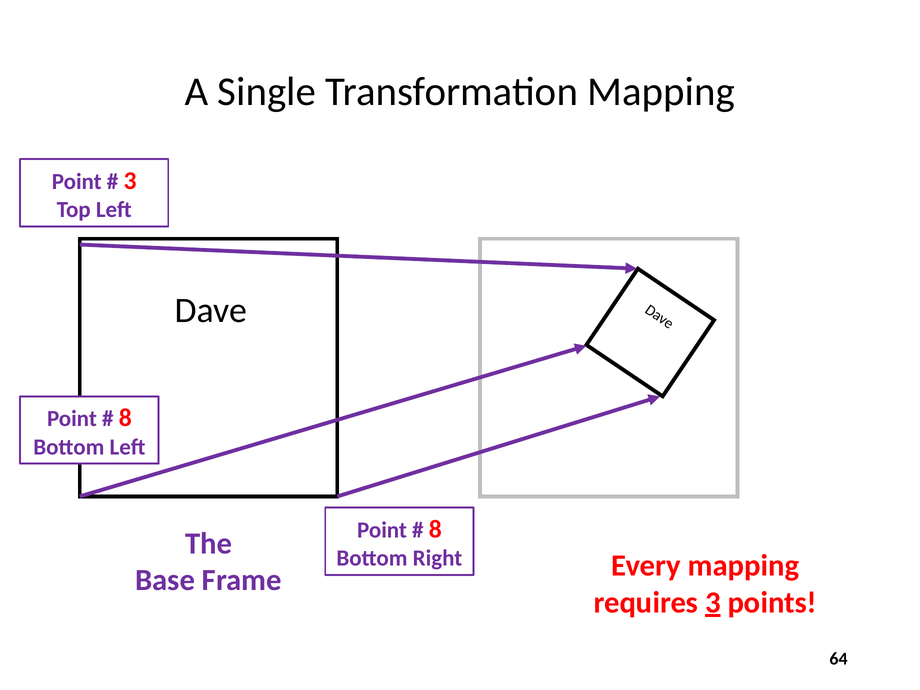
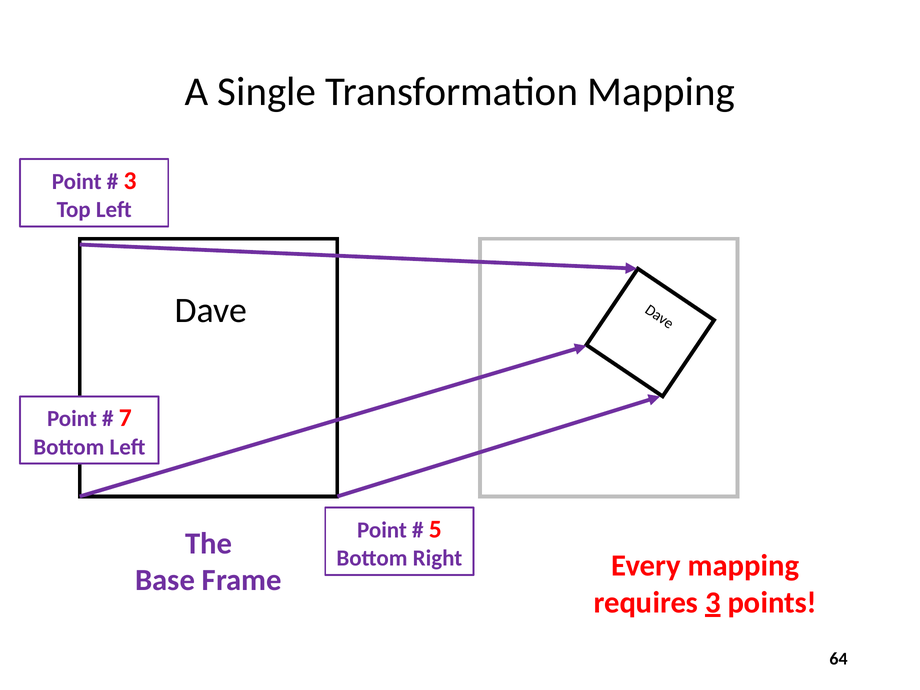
8 at (125, 418): 8 -> 7
8 at (435, 529): 8 -> 5
